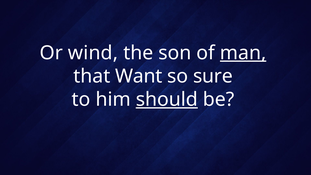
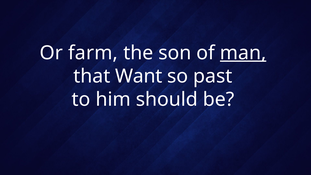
wind: wind -> farm
sure: sure -> past
should underline: present -> none
